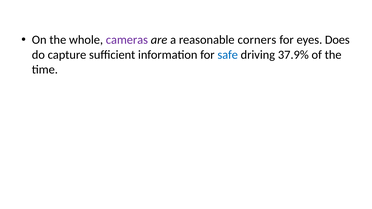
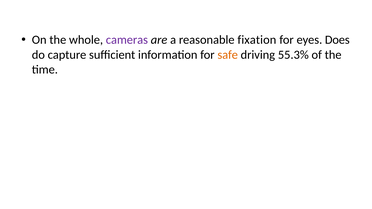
corners: corners -> fixation
safe colour: blue -> orange
37.9%: 37.9% -> 55.3%
